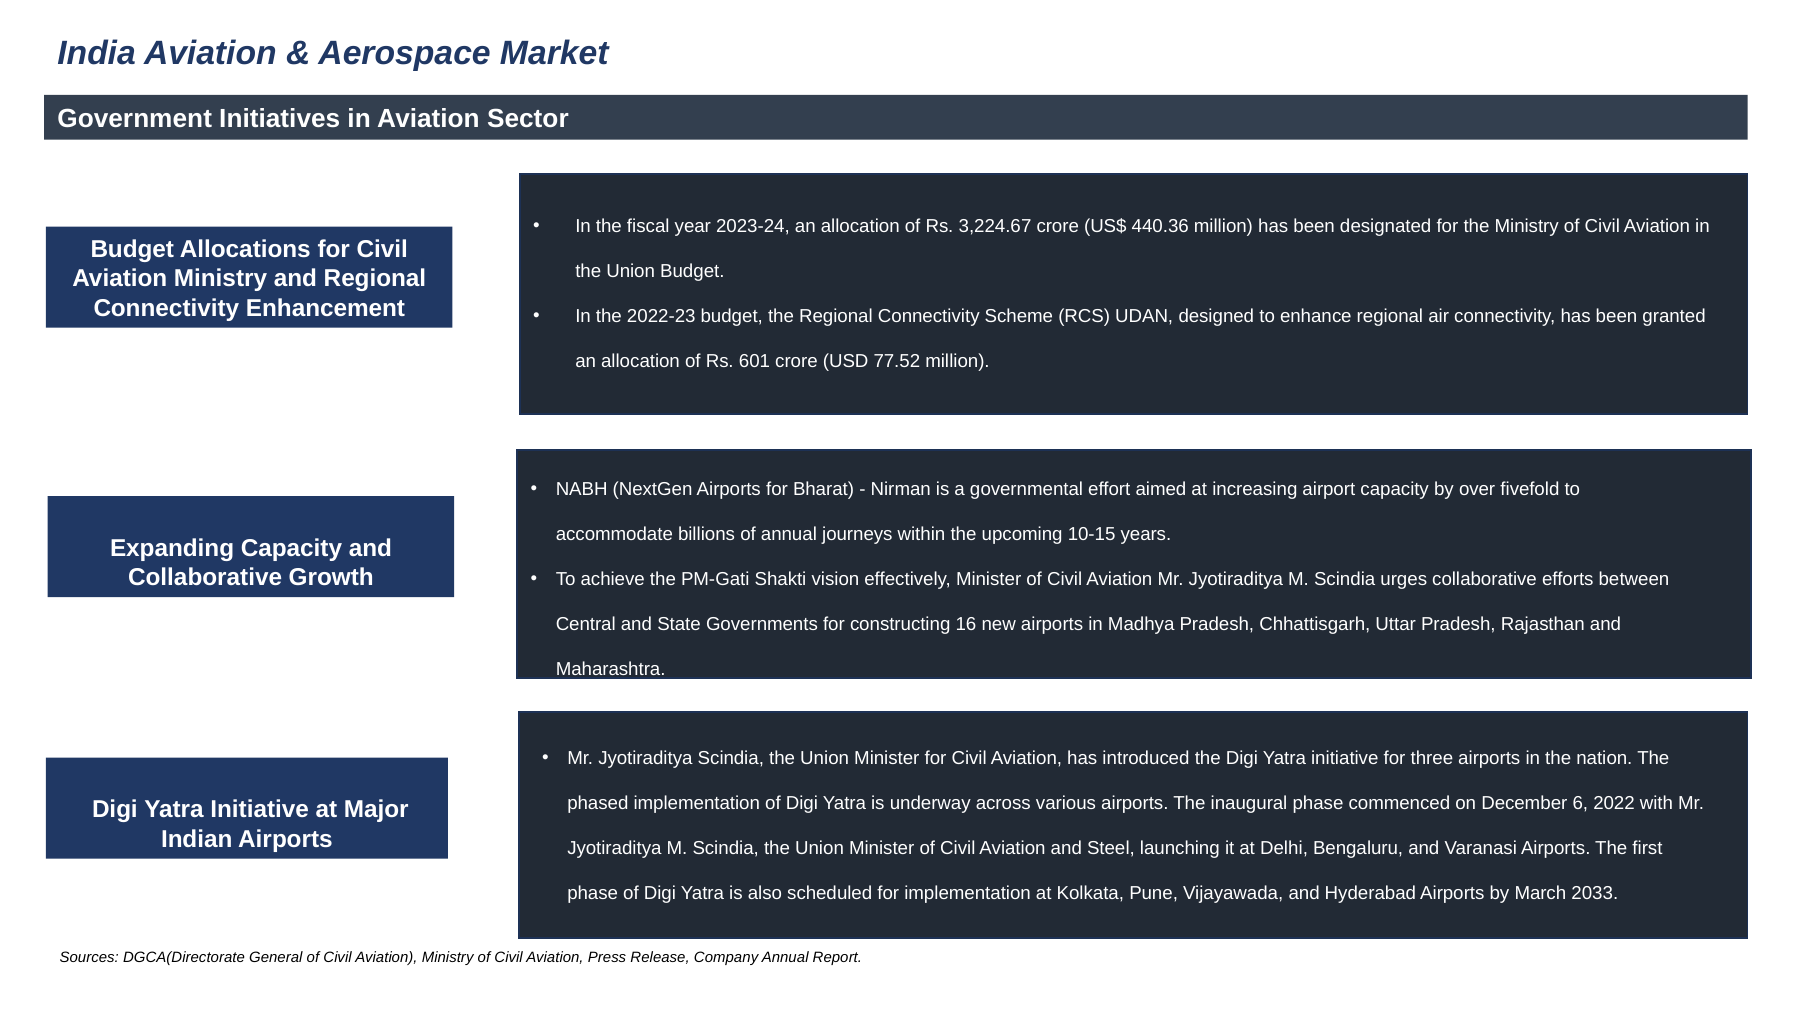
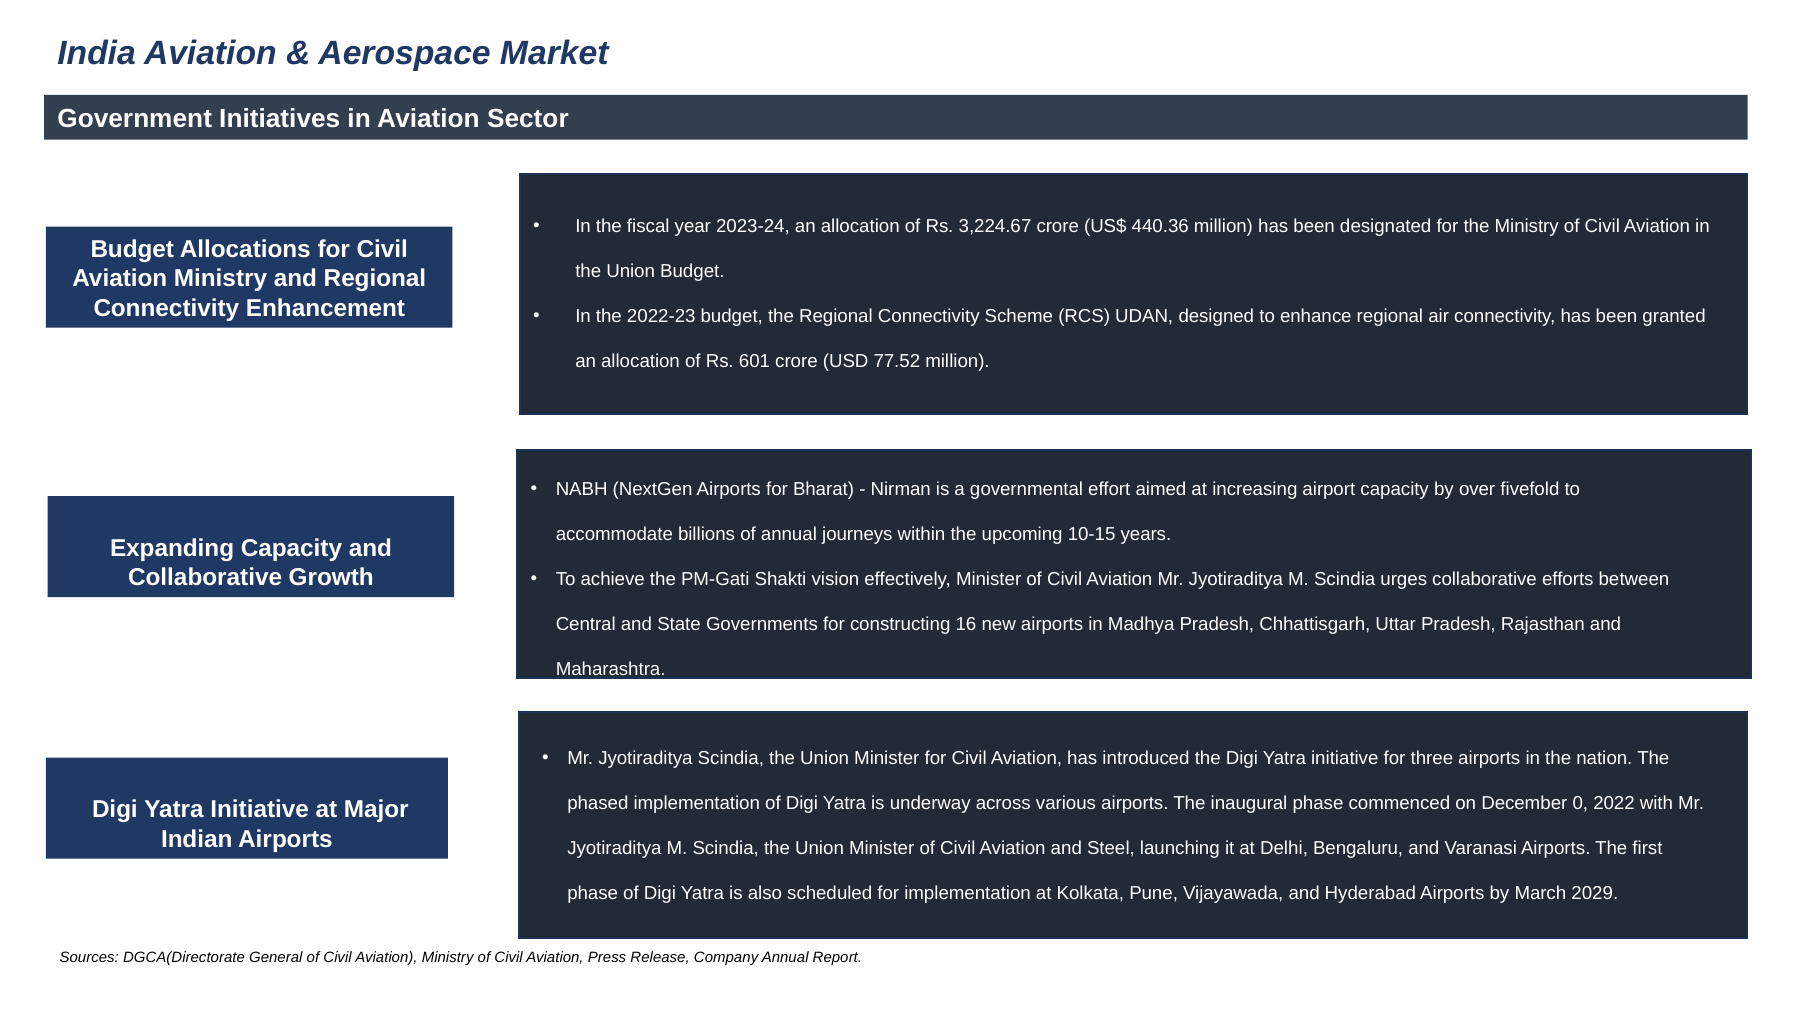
6: 6 -> 0
2033: 2033 -> 2029
